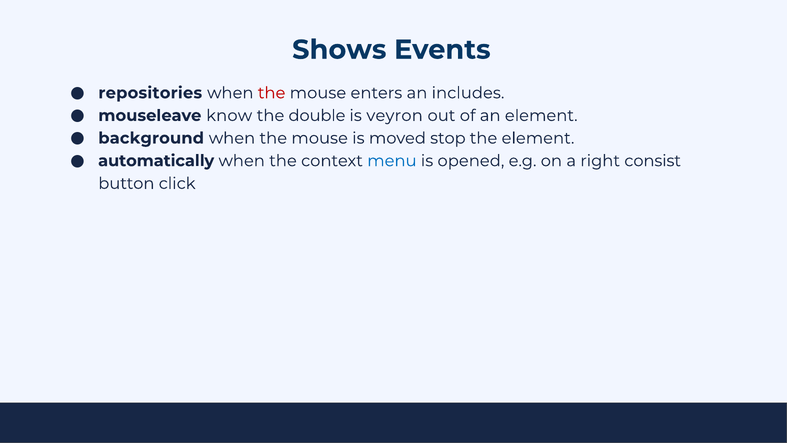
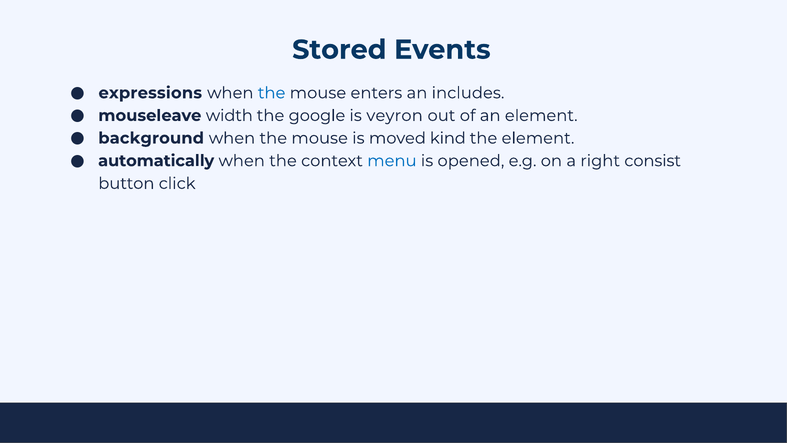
Shows: Shows -> Stored
repositories: repositories -> expressions
the at (272, 93) colour: red -> blue
know: know -> width
double: double -> google
stop: stop -> kind
